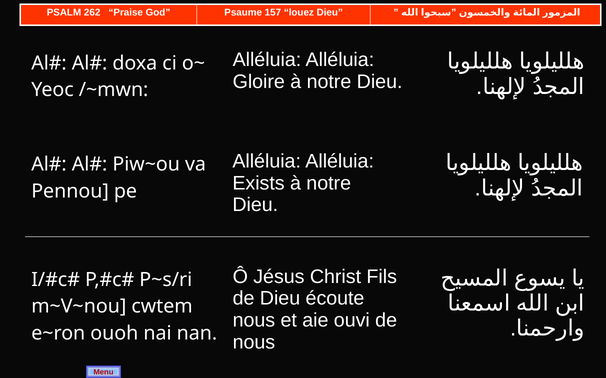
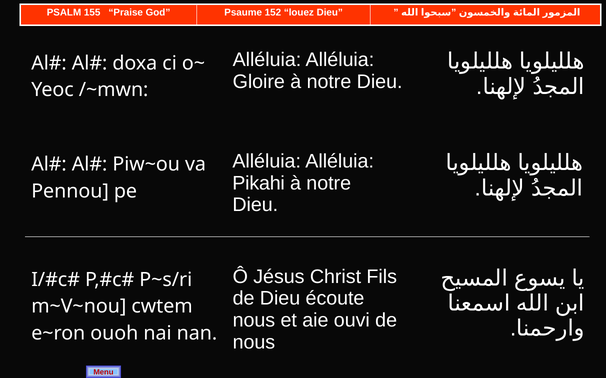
262: 262 -> 155
157: 157 -> 152
Exists: Exists -> Pikahi
